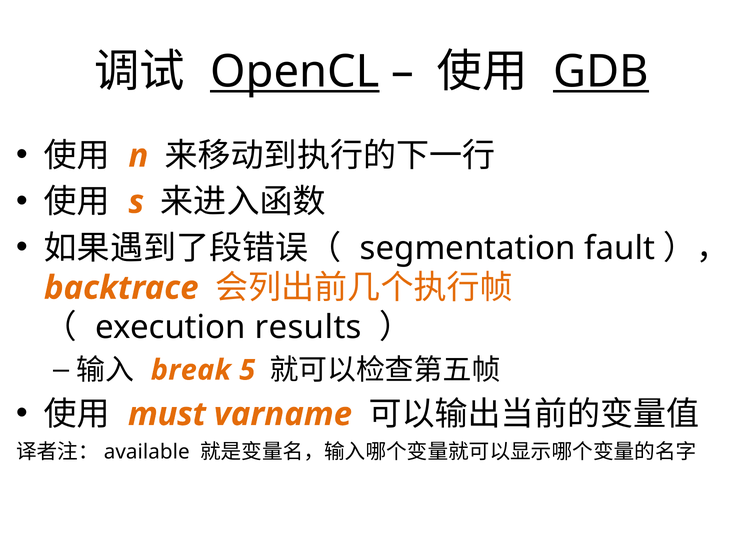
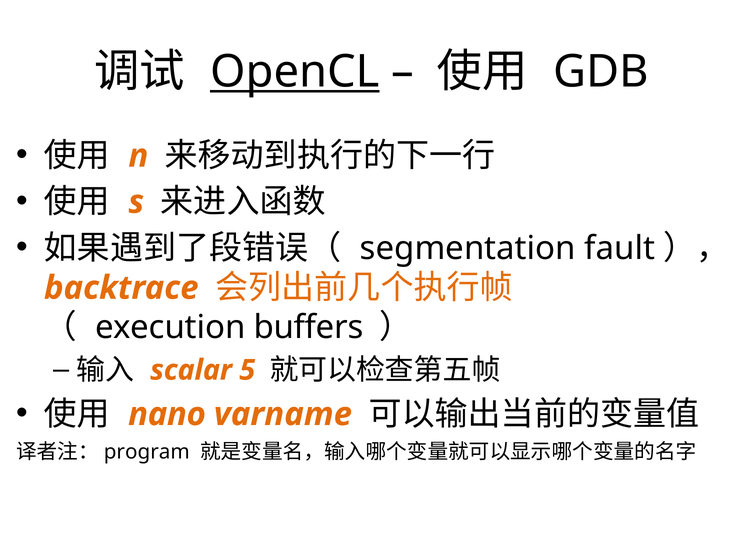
GDB underline: present -> none
results: results -> buffers
break: break -> scalar
must: must -> nano
available: available -> program
